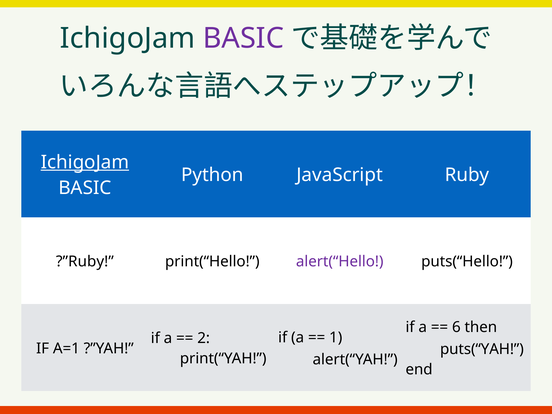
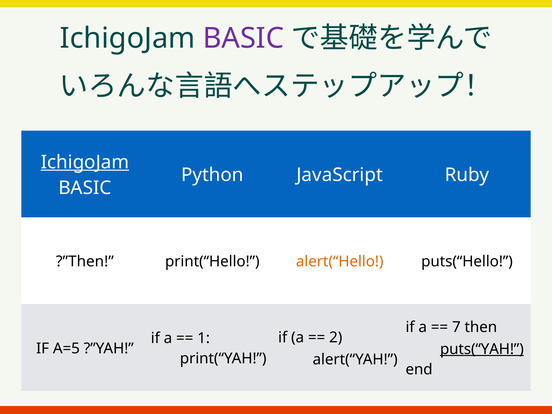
?”Ruby: ?”Ruby -> ?”Then
alert(“Hello colour: purple -> orange
6: 6 -> 7
1: 1 -> 2
2: 2 -> 1
A=1: A=1 -> A=5
puts(“YAH underline: none -> present
